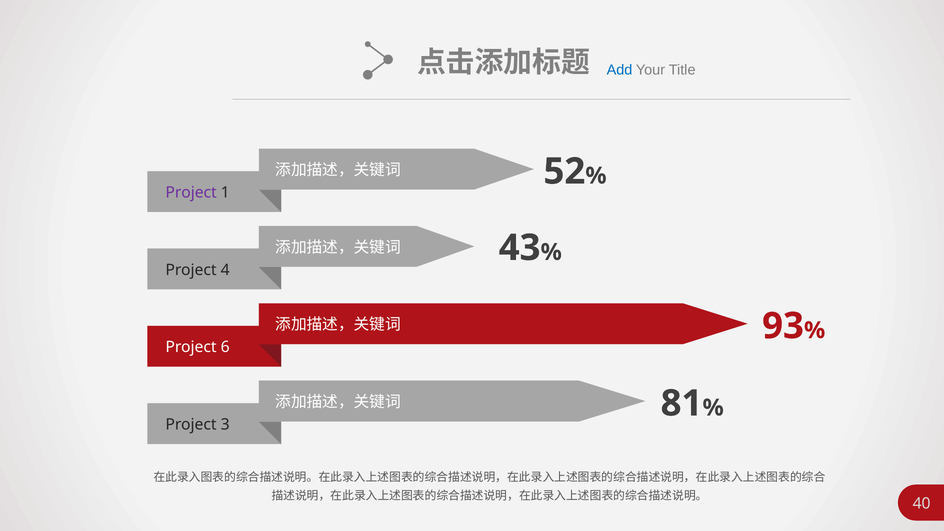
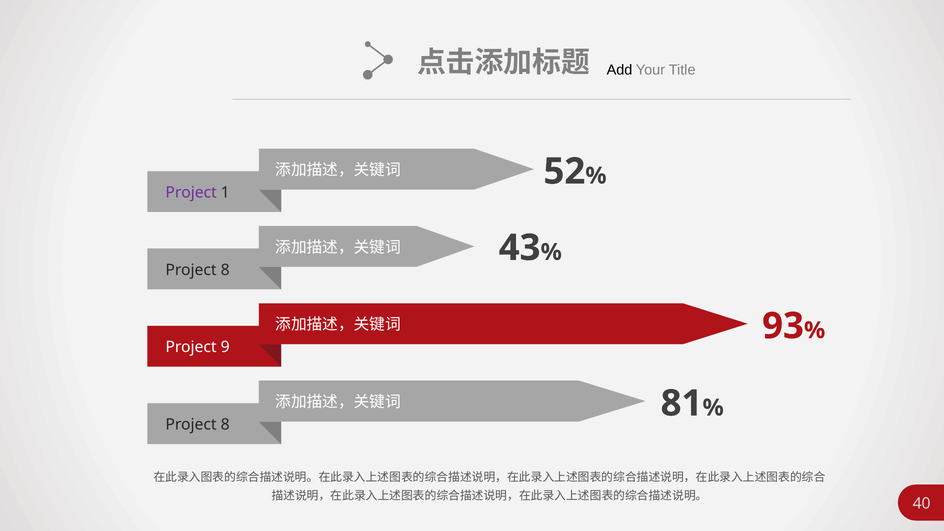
Add colour: blue -> black
4 at (225, 270): 4 -> 8
6: 6 -> 9
3 at (225, 425): 3 -> 8
